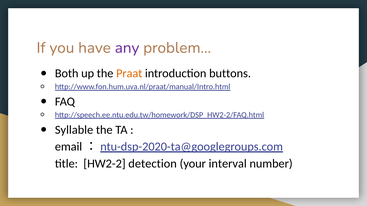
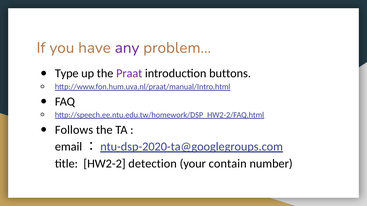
Both: Both -> Type
Praat colour: orange -> purple
Syllable: Syllable -> Follows
interval: interval -> contain
